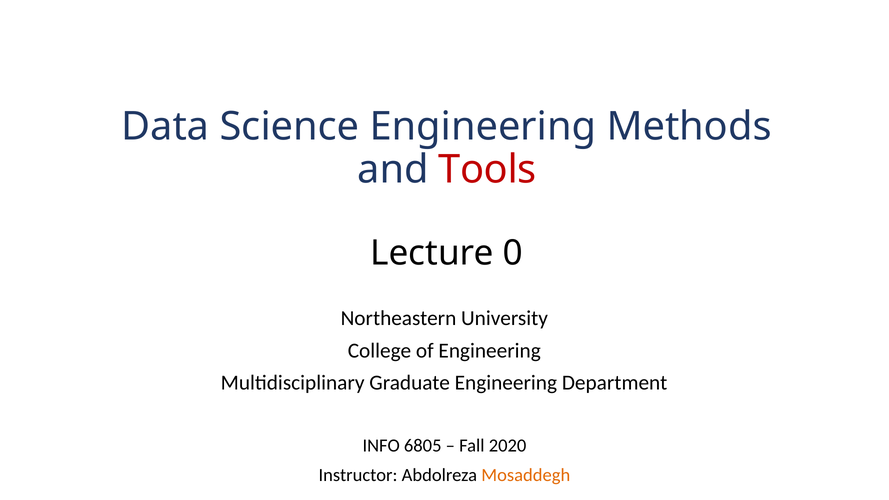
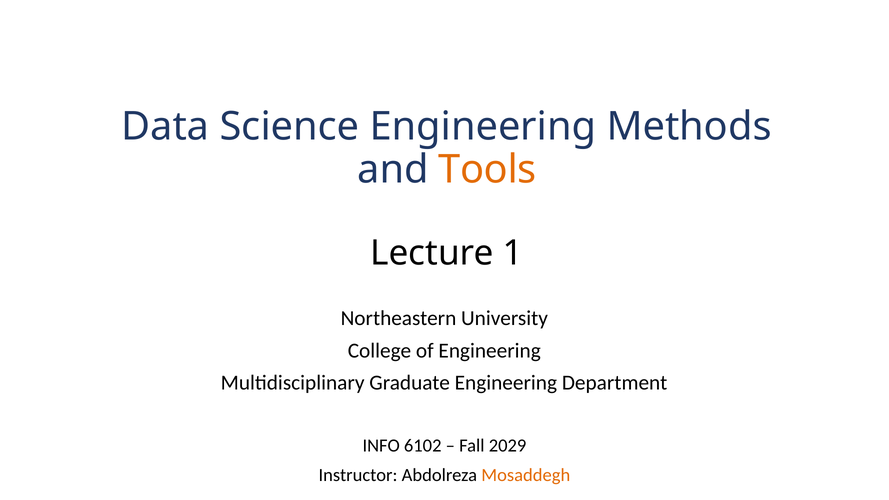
Tools colour: red -> orange
0: 0 -> 1
6805: 6805 -> 6102
2020: 2020 -> 2029
